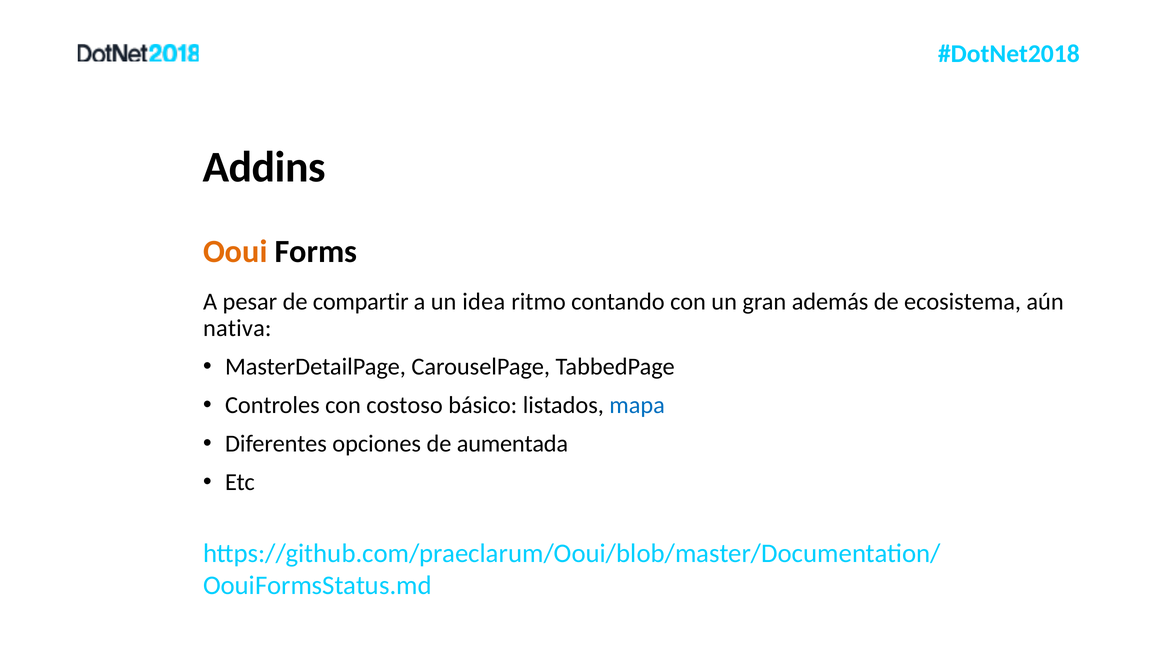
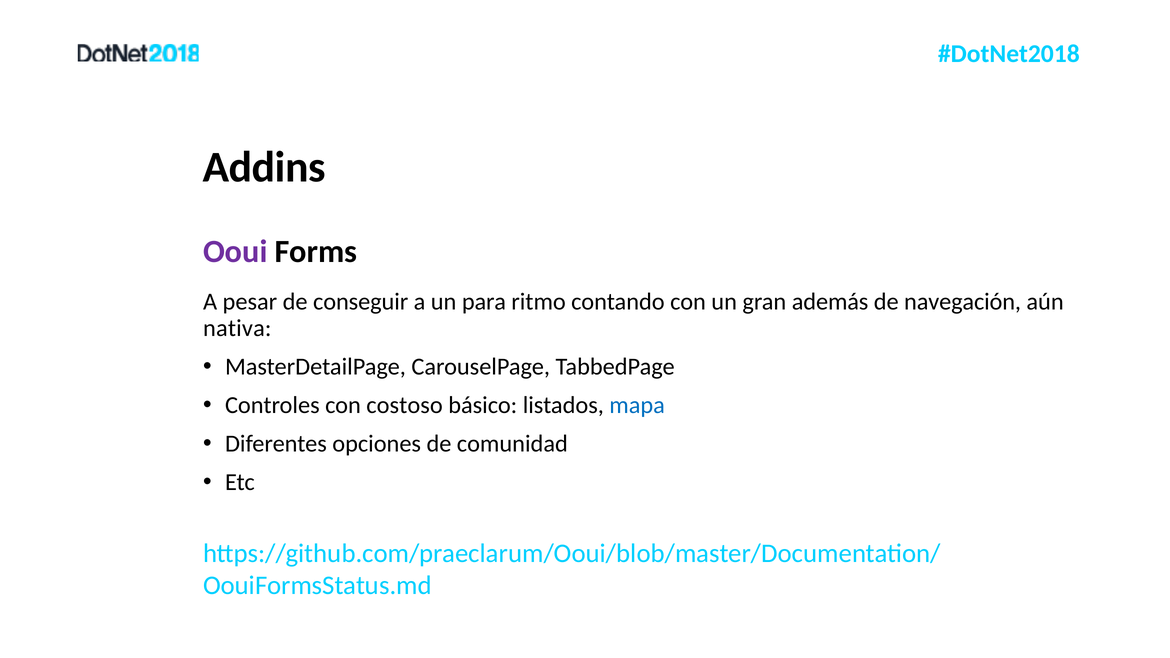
Ooui colour: orange -> purple
compartir: compartir -> conseguir
idea: idea -> para
ecosistema: ecosistema -> navegación
aumentada: aumentada -> comunidad
